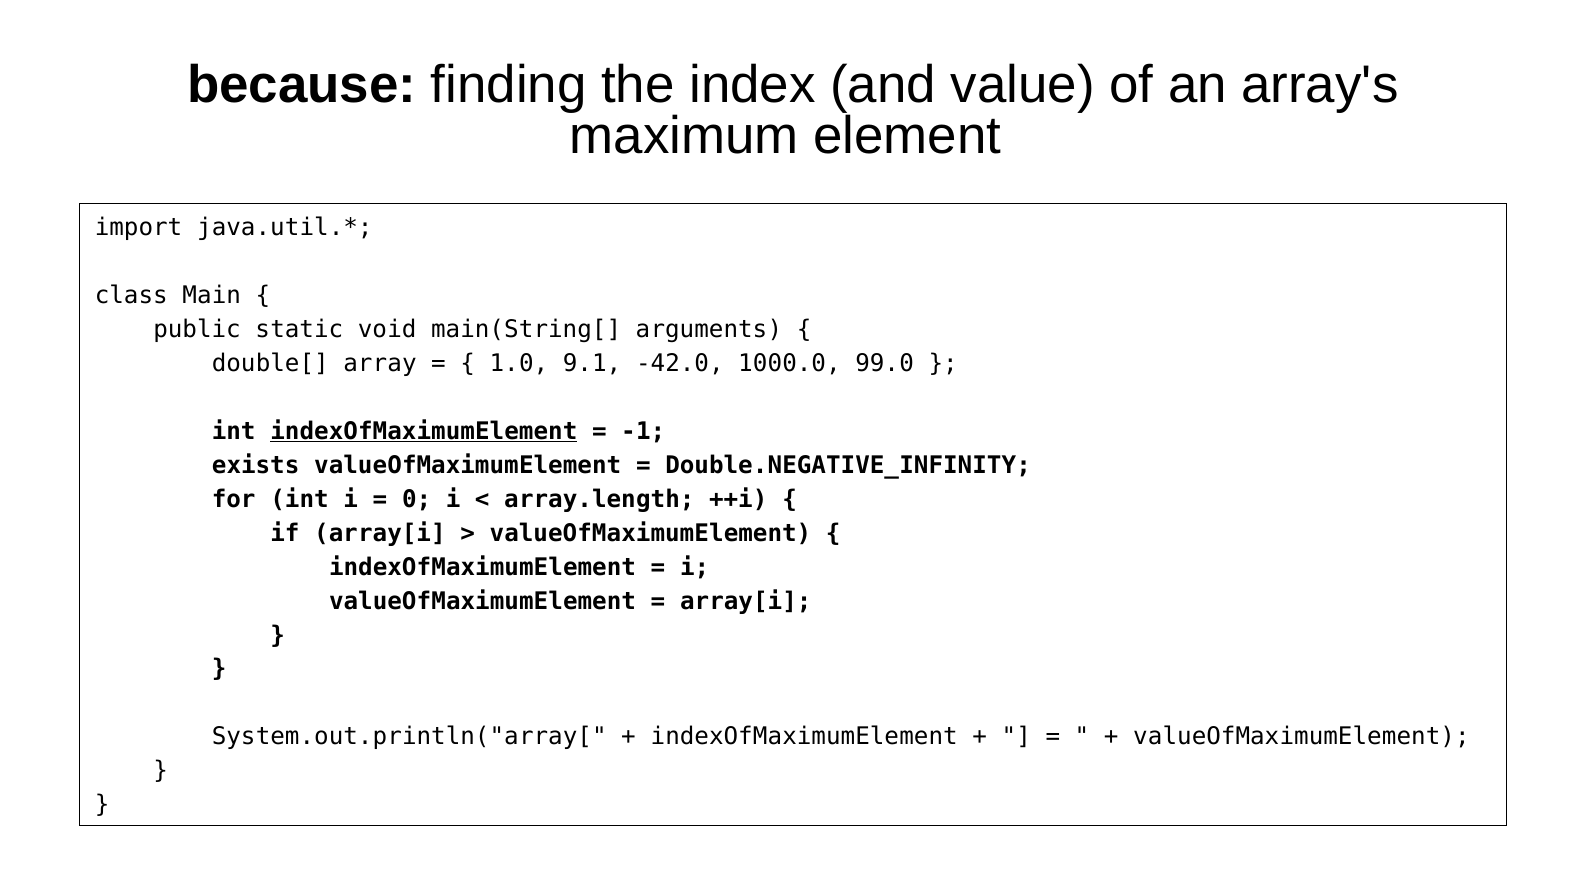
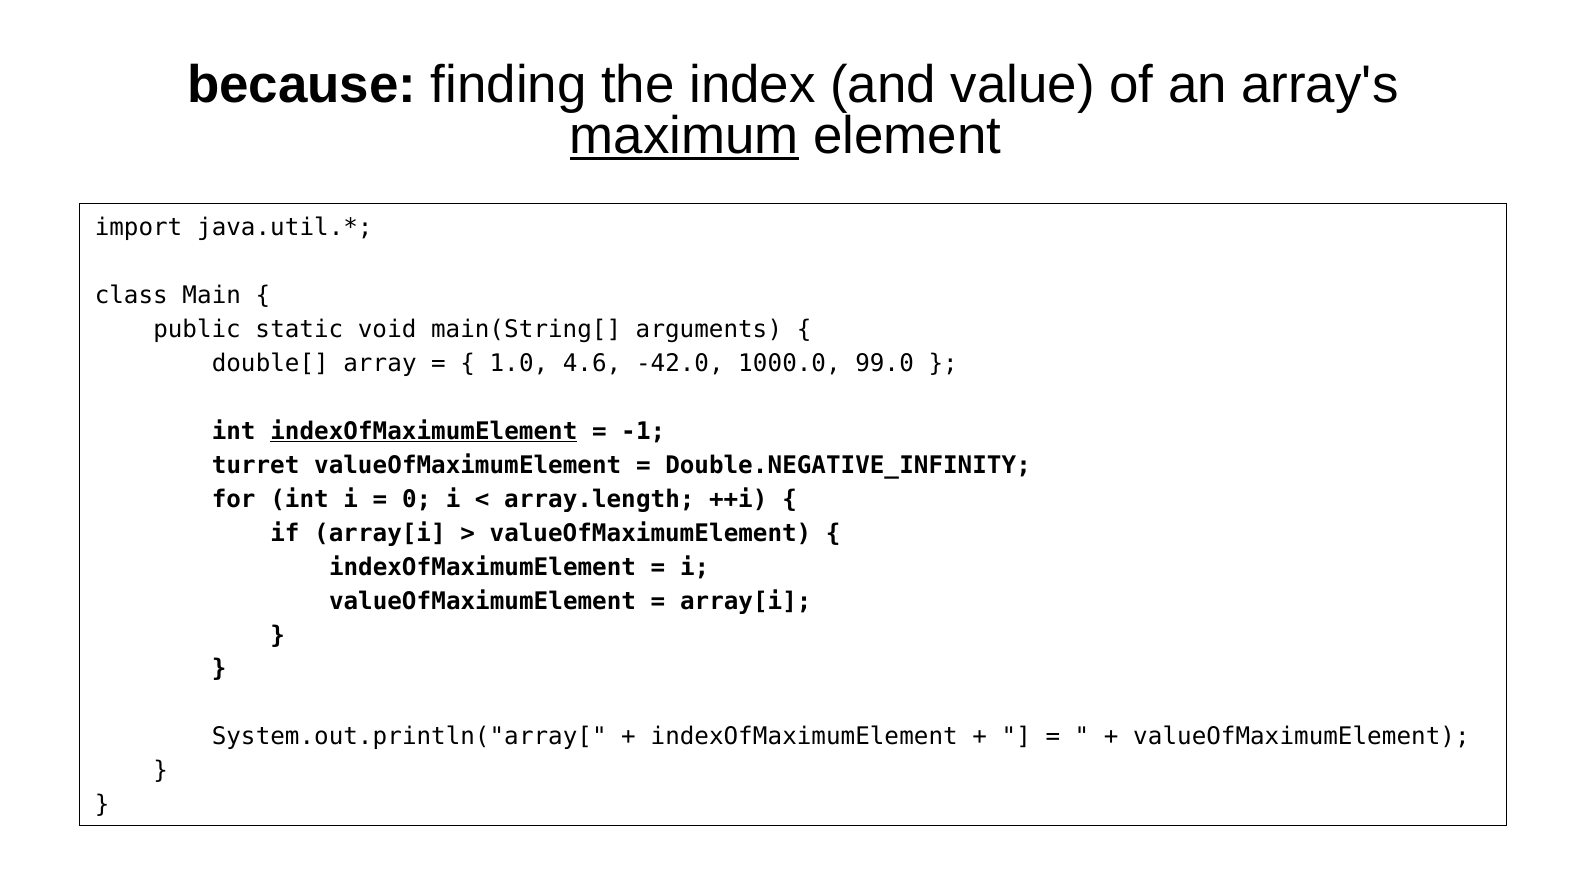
maximum underline: none -> present
9.1: 9.1 -> 4.6
exists: exists -> turret
